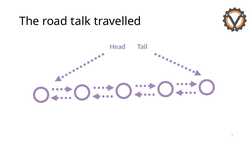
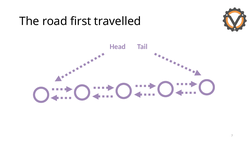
talk: talk -> first
